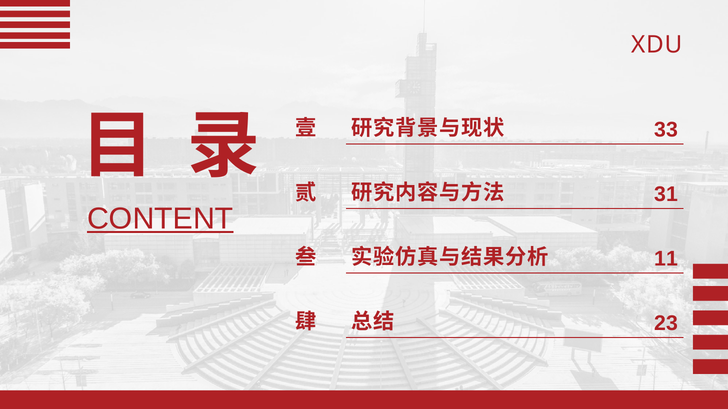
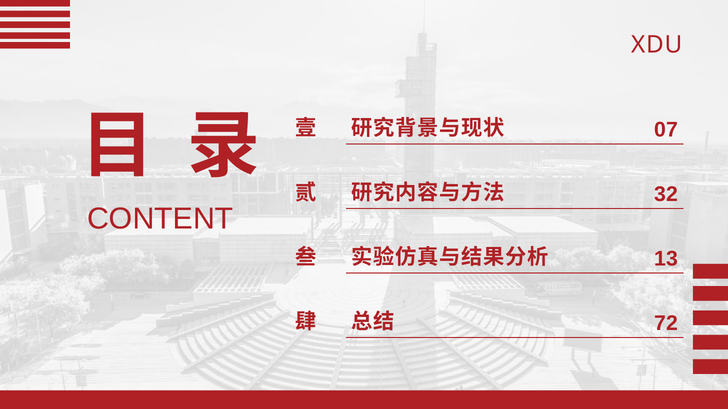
33: 33 -> 07
31: 31 -> 32
CONTENT underline: present -> none
11: 11 -> 13
23: 23 -> 72
